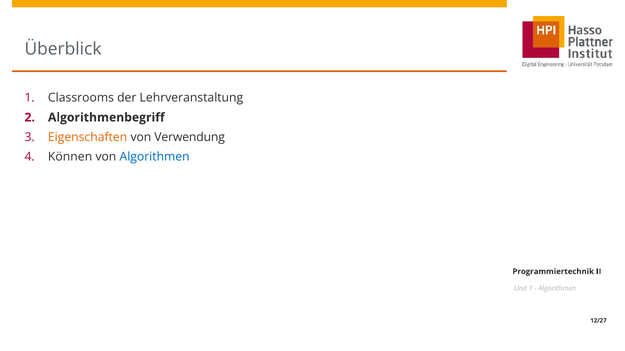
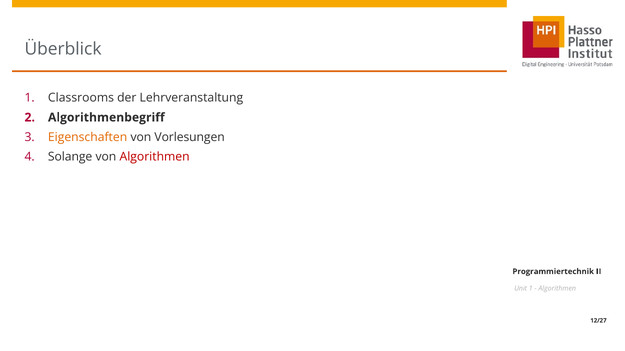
Verwendung: Verwendung -> Vorlesungen
Können: Können -> Solange
Algorithmen at (155, 157) colour: blue -> red
